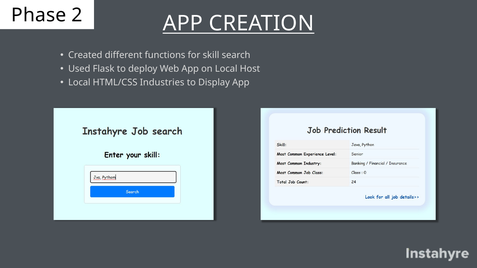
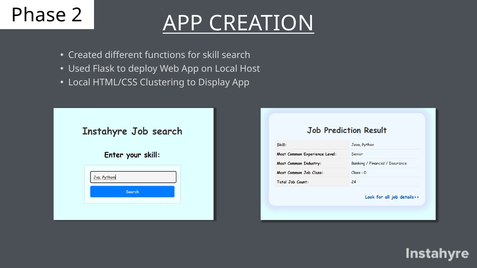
Industries: Industries -> Clustering
